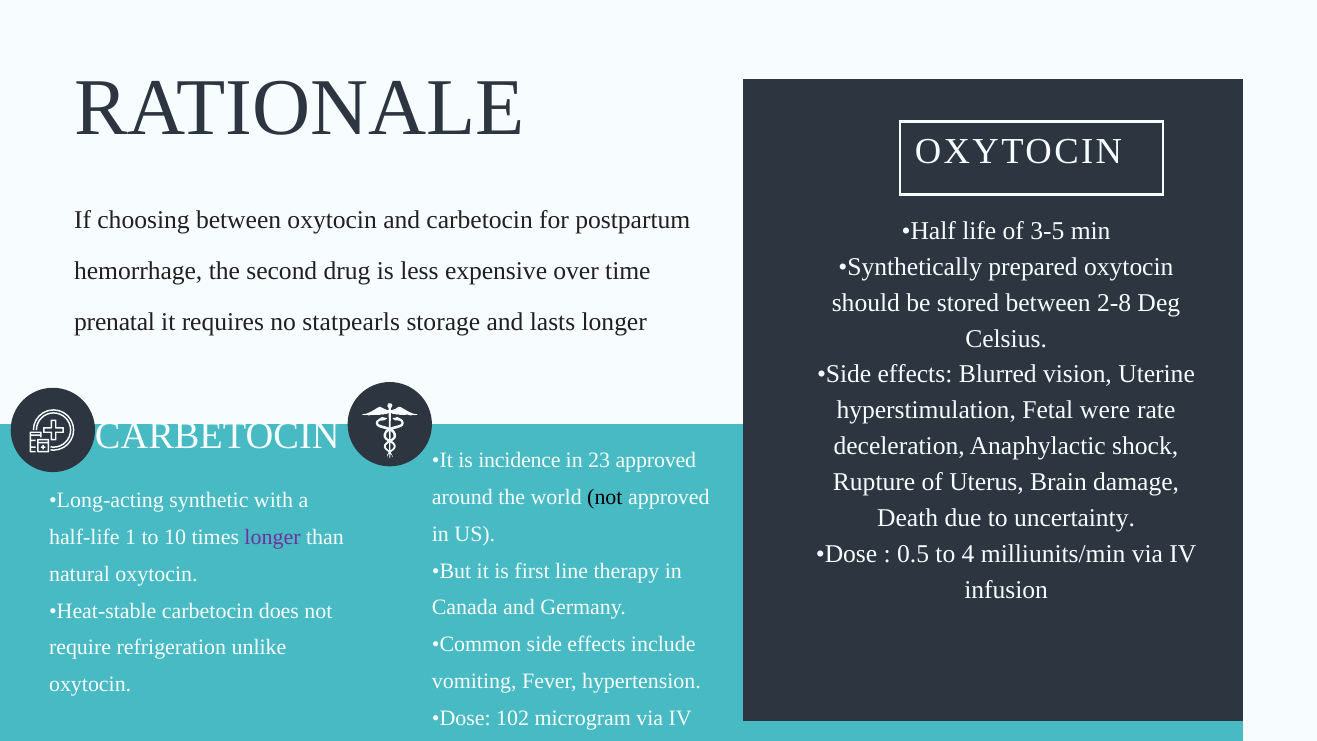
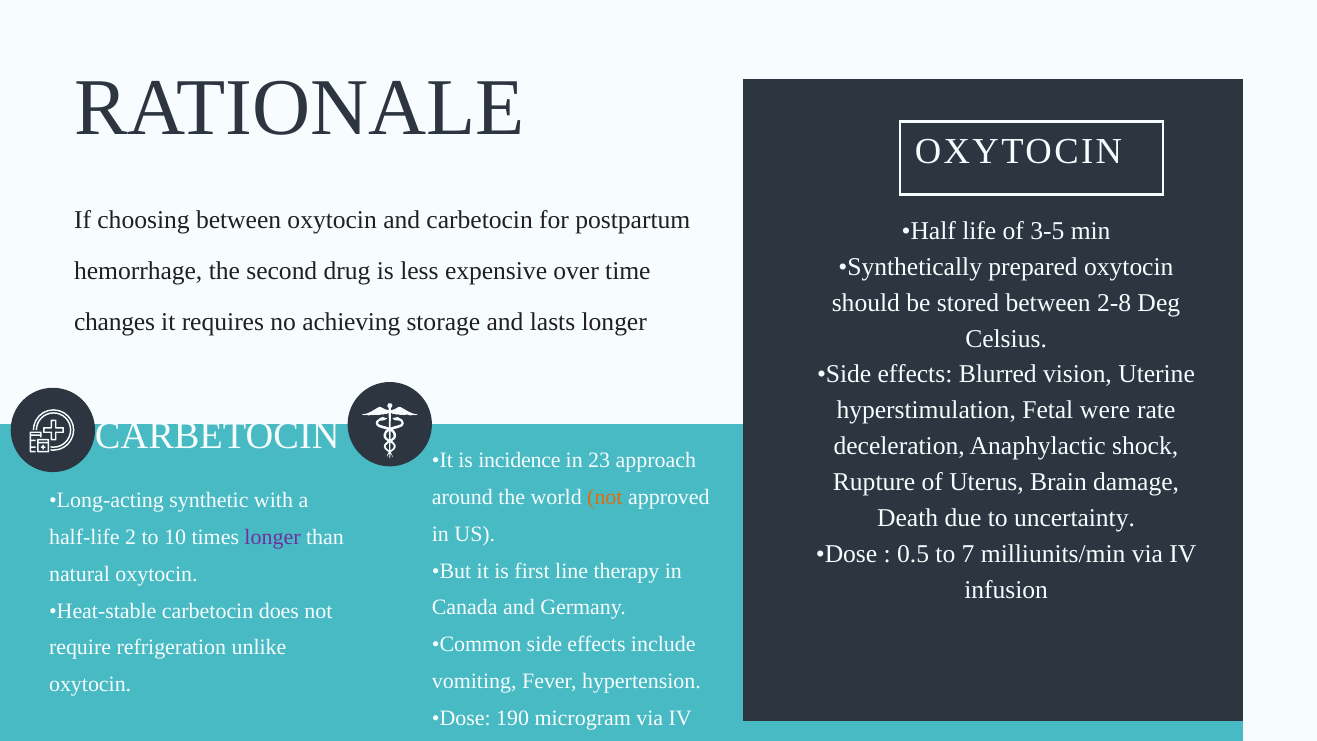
prenatal: prenatal -> changes
statpearls: statpearls -> achieving
23 approved: approved -> approach
not at (605, 497) colour: black -> orange
1: 1 -> 2
4: 4 -> 7
102: 102 -> 190
